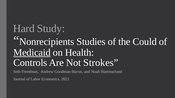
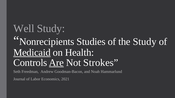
Hard: Hard -> Well
the Could: Could -> Study
Are underline: none -> present
